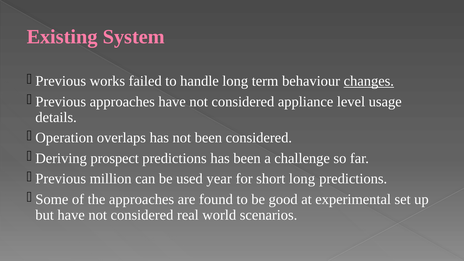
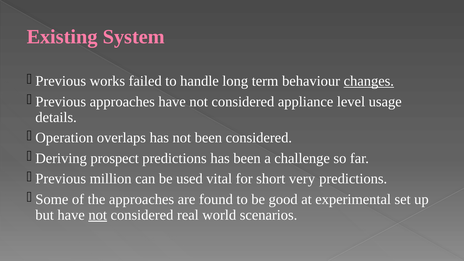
year: year -> vital
short long: long -> very
not at (98, 215) underline: none -> present
